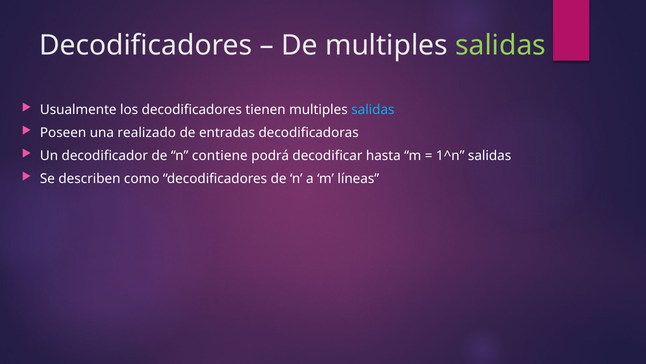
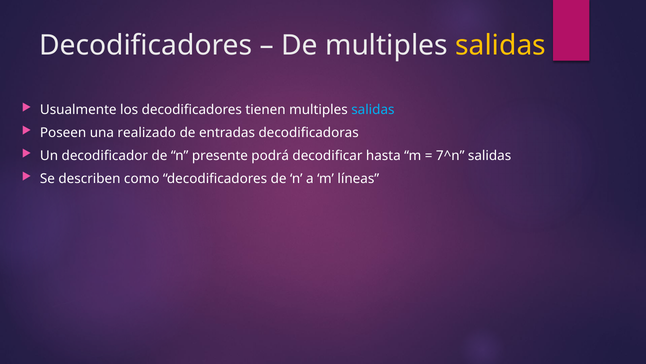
salidas at (501, 45) colour: light green -> yellow
contiene: contiene -> presente
1^n: 1^n -> 7^n
